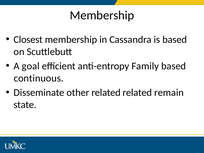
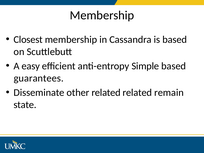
goal: goal -> easy
Family: Family -> Simple
continuous: continuous -> guarantees
